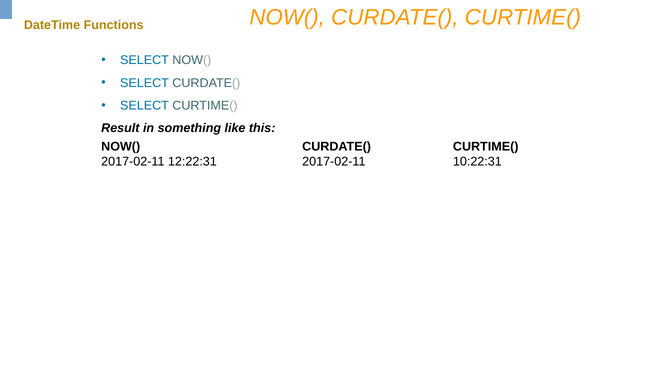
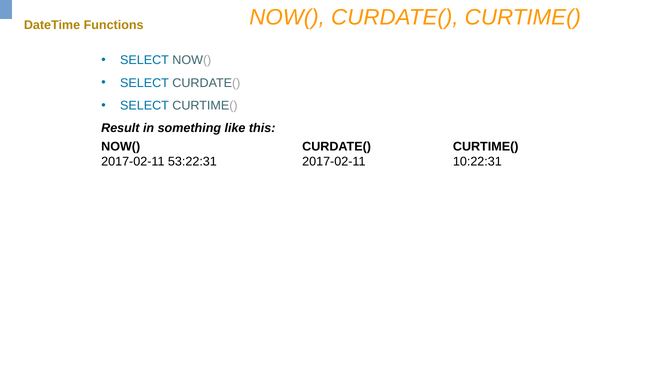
12:22:31: 12:22:31 -> 53:22:31
